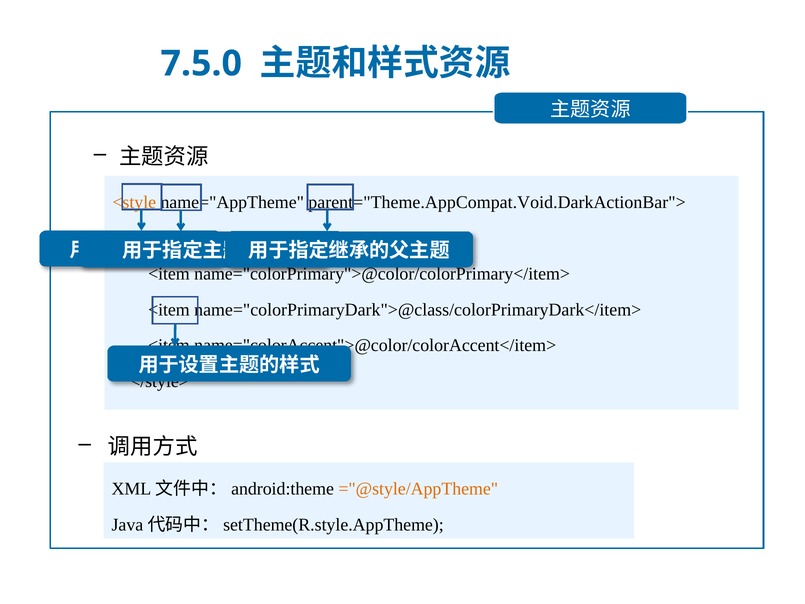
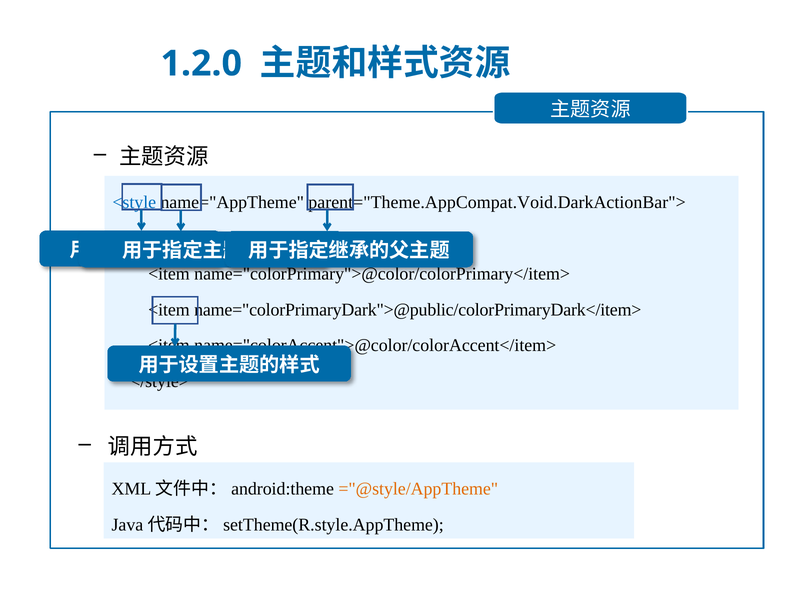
7.5.0: 7.5.0 -> 1.2.0
<style colour: orange -> blue
name="colorPrimaryDark">@class/colorPrimaryDark</item>: name="colorPrimaryDark">@class/colorPrimaryDark</item> -> name="colorPrimaryDark">@public/colorPrimaryDark</item>
